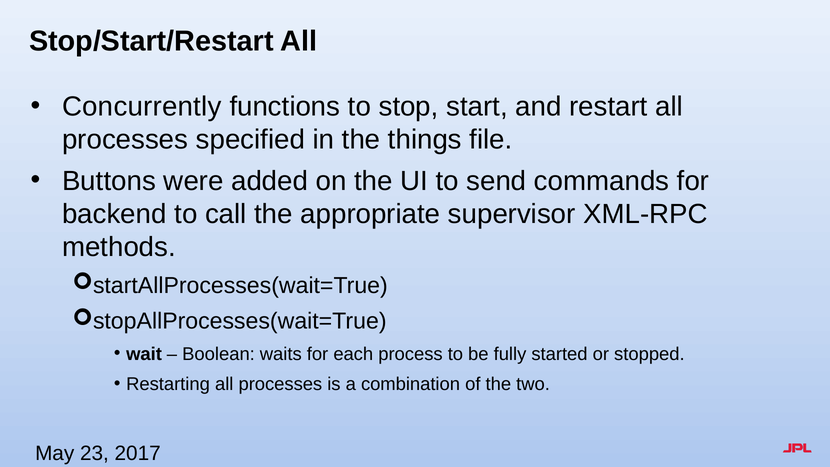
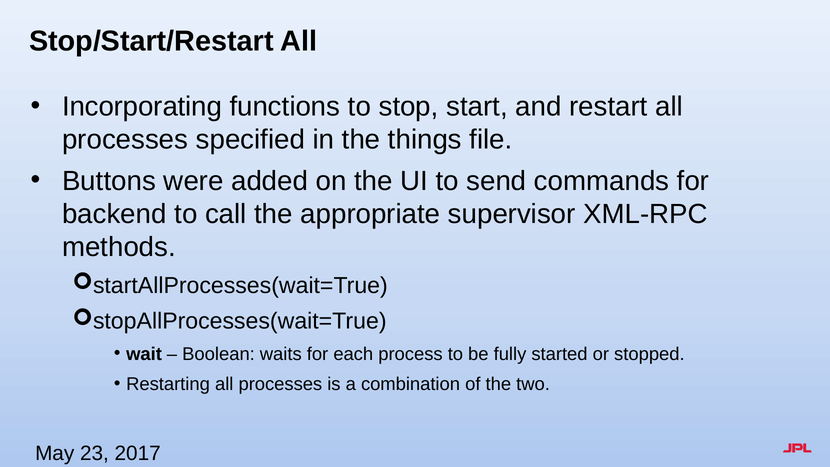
Concurrently: Concurrently -> Incorporating
